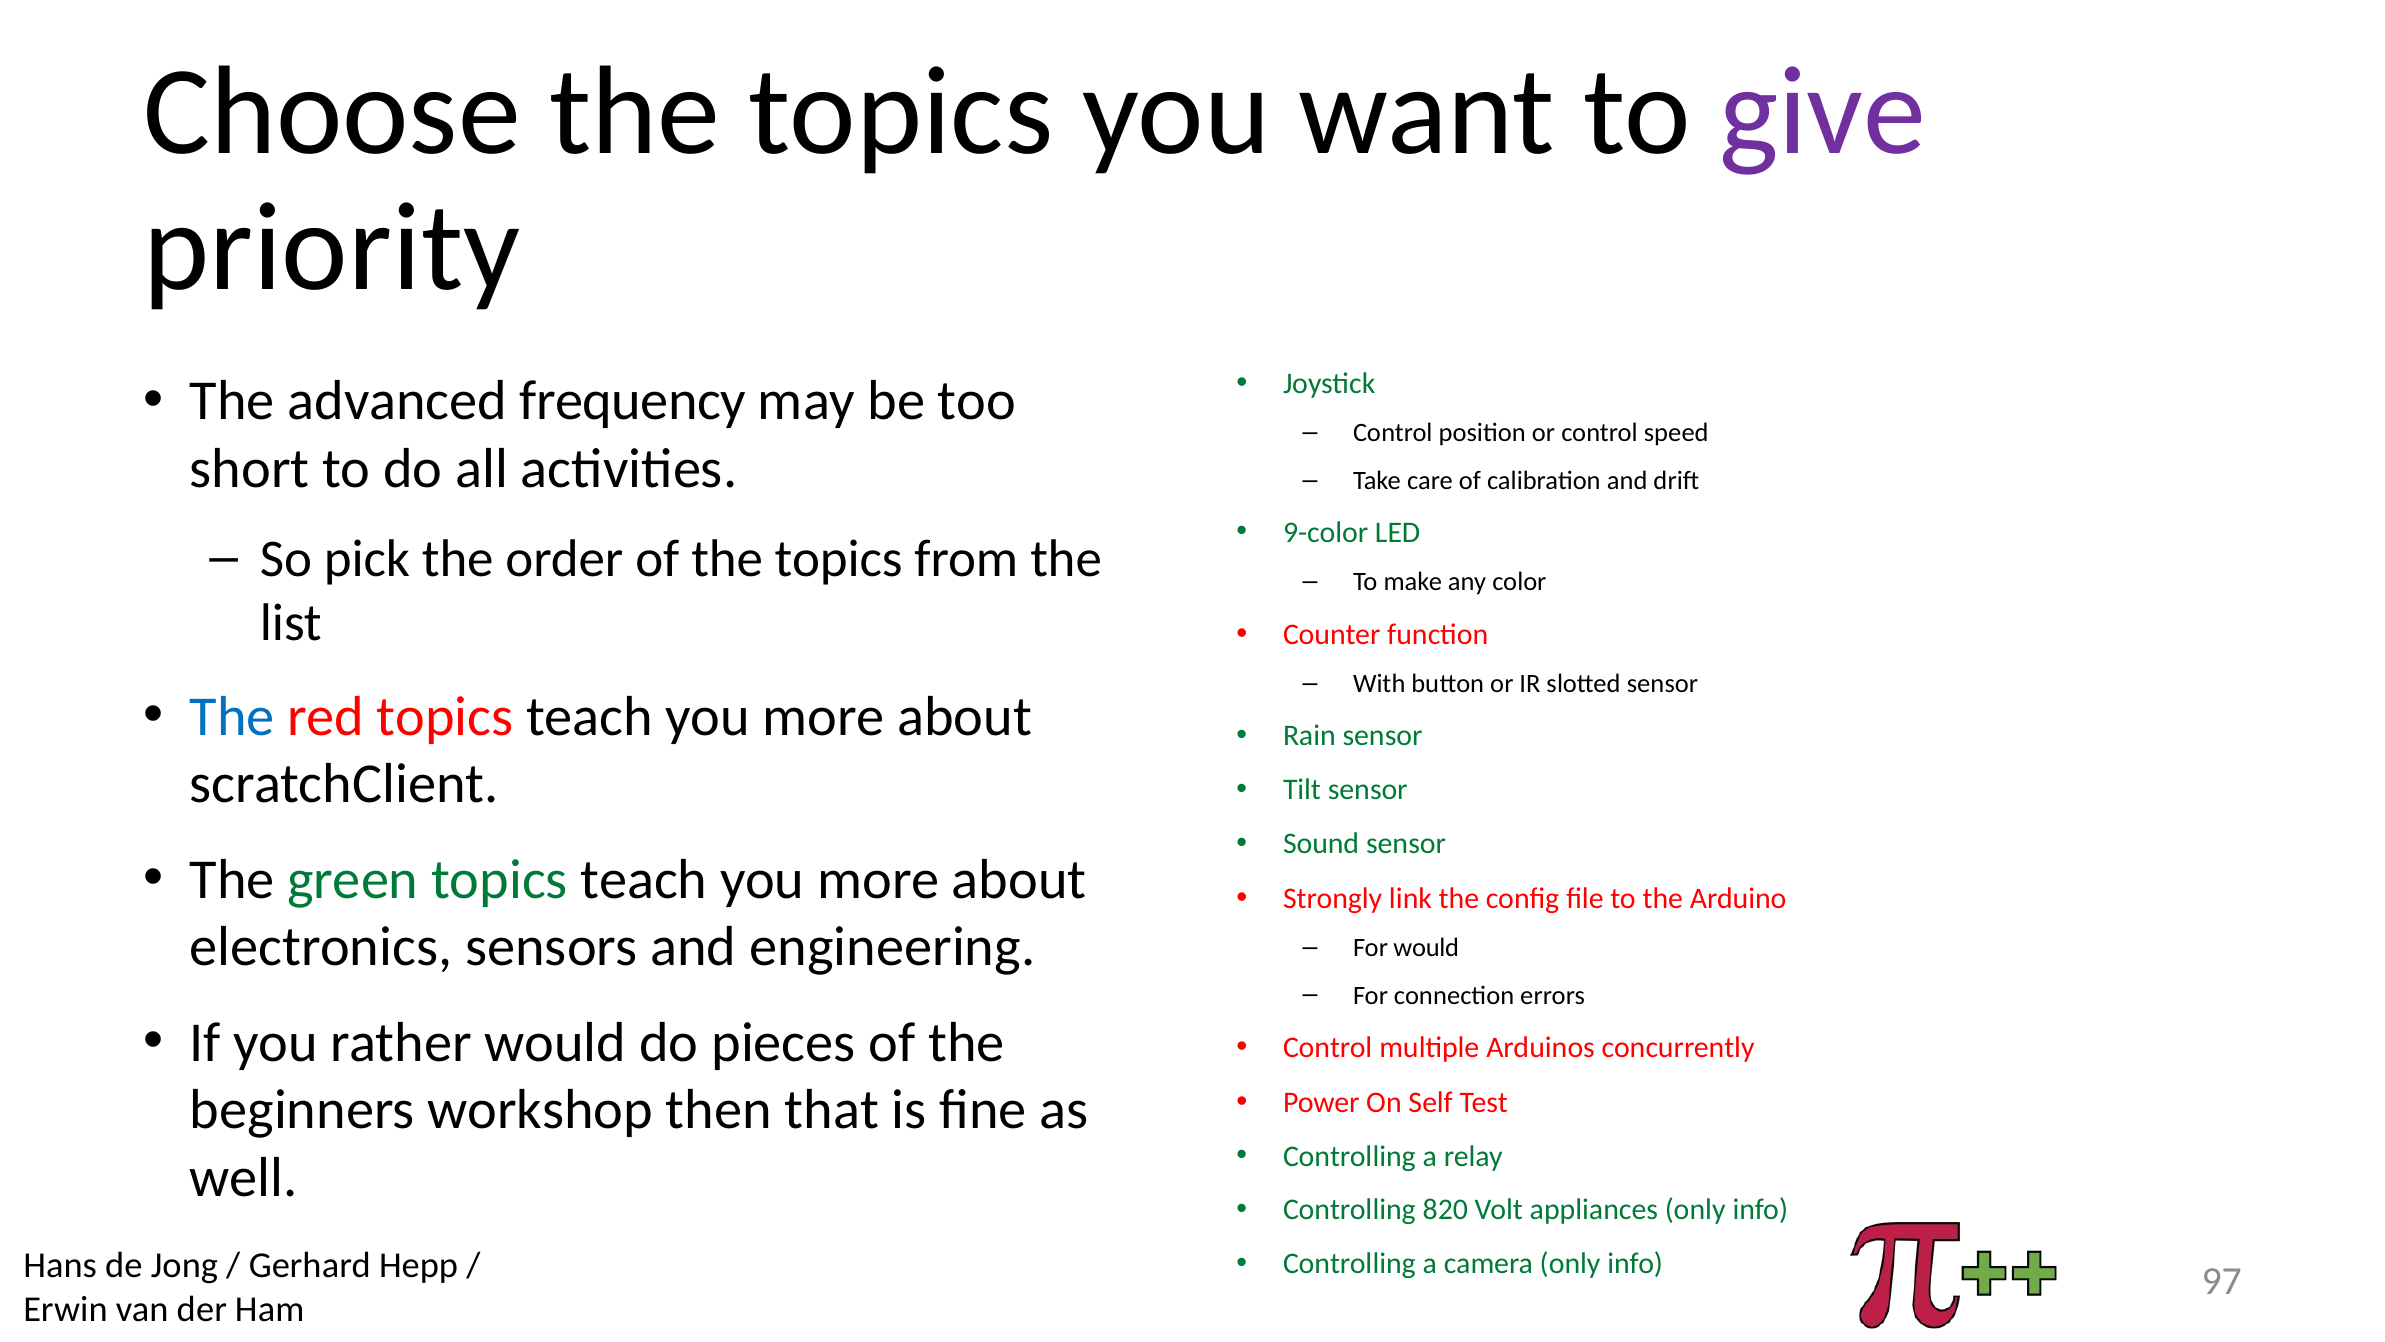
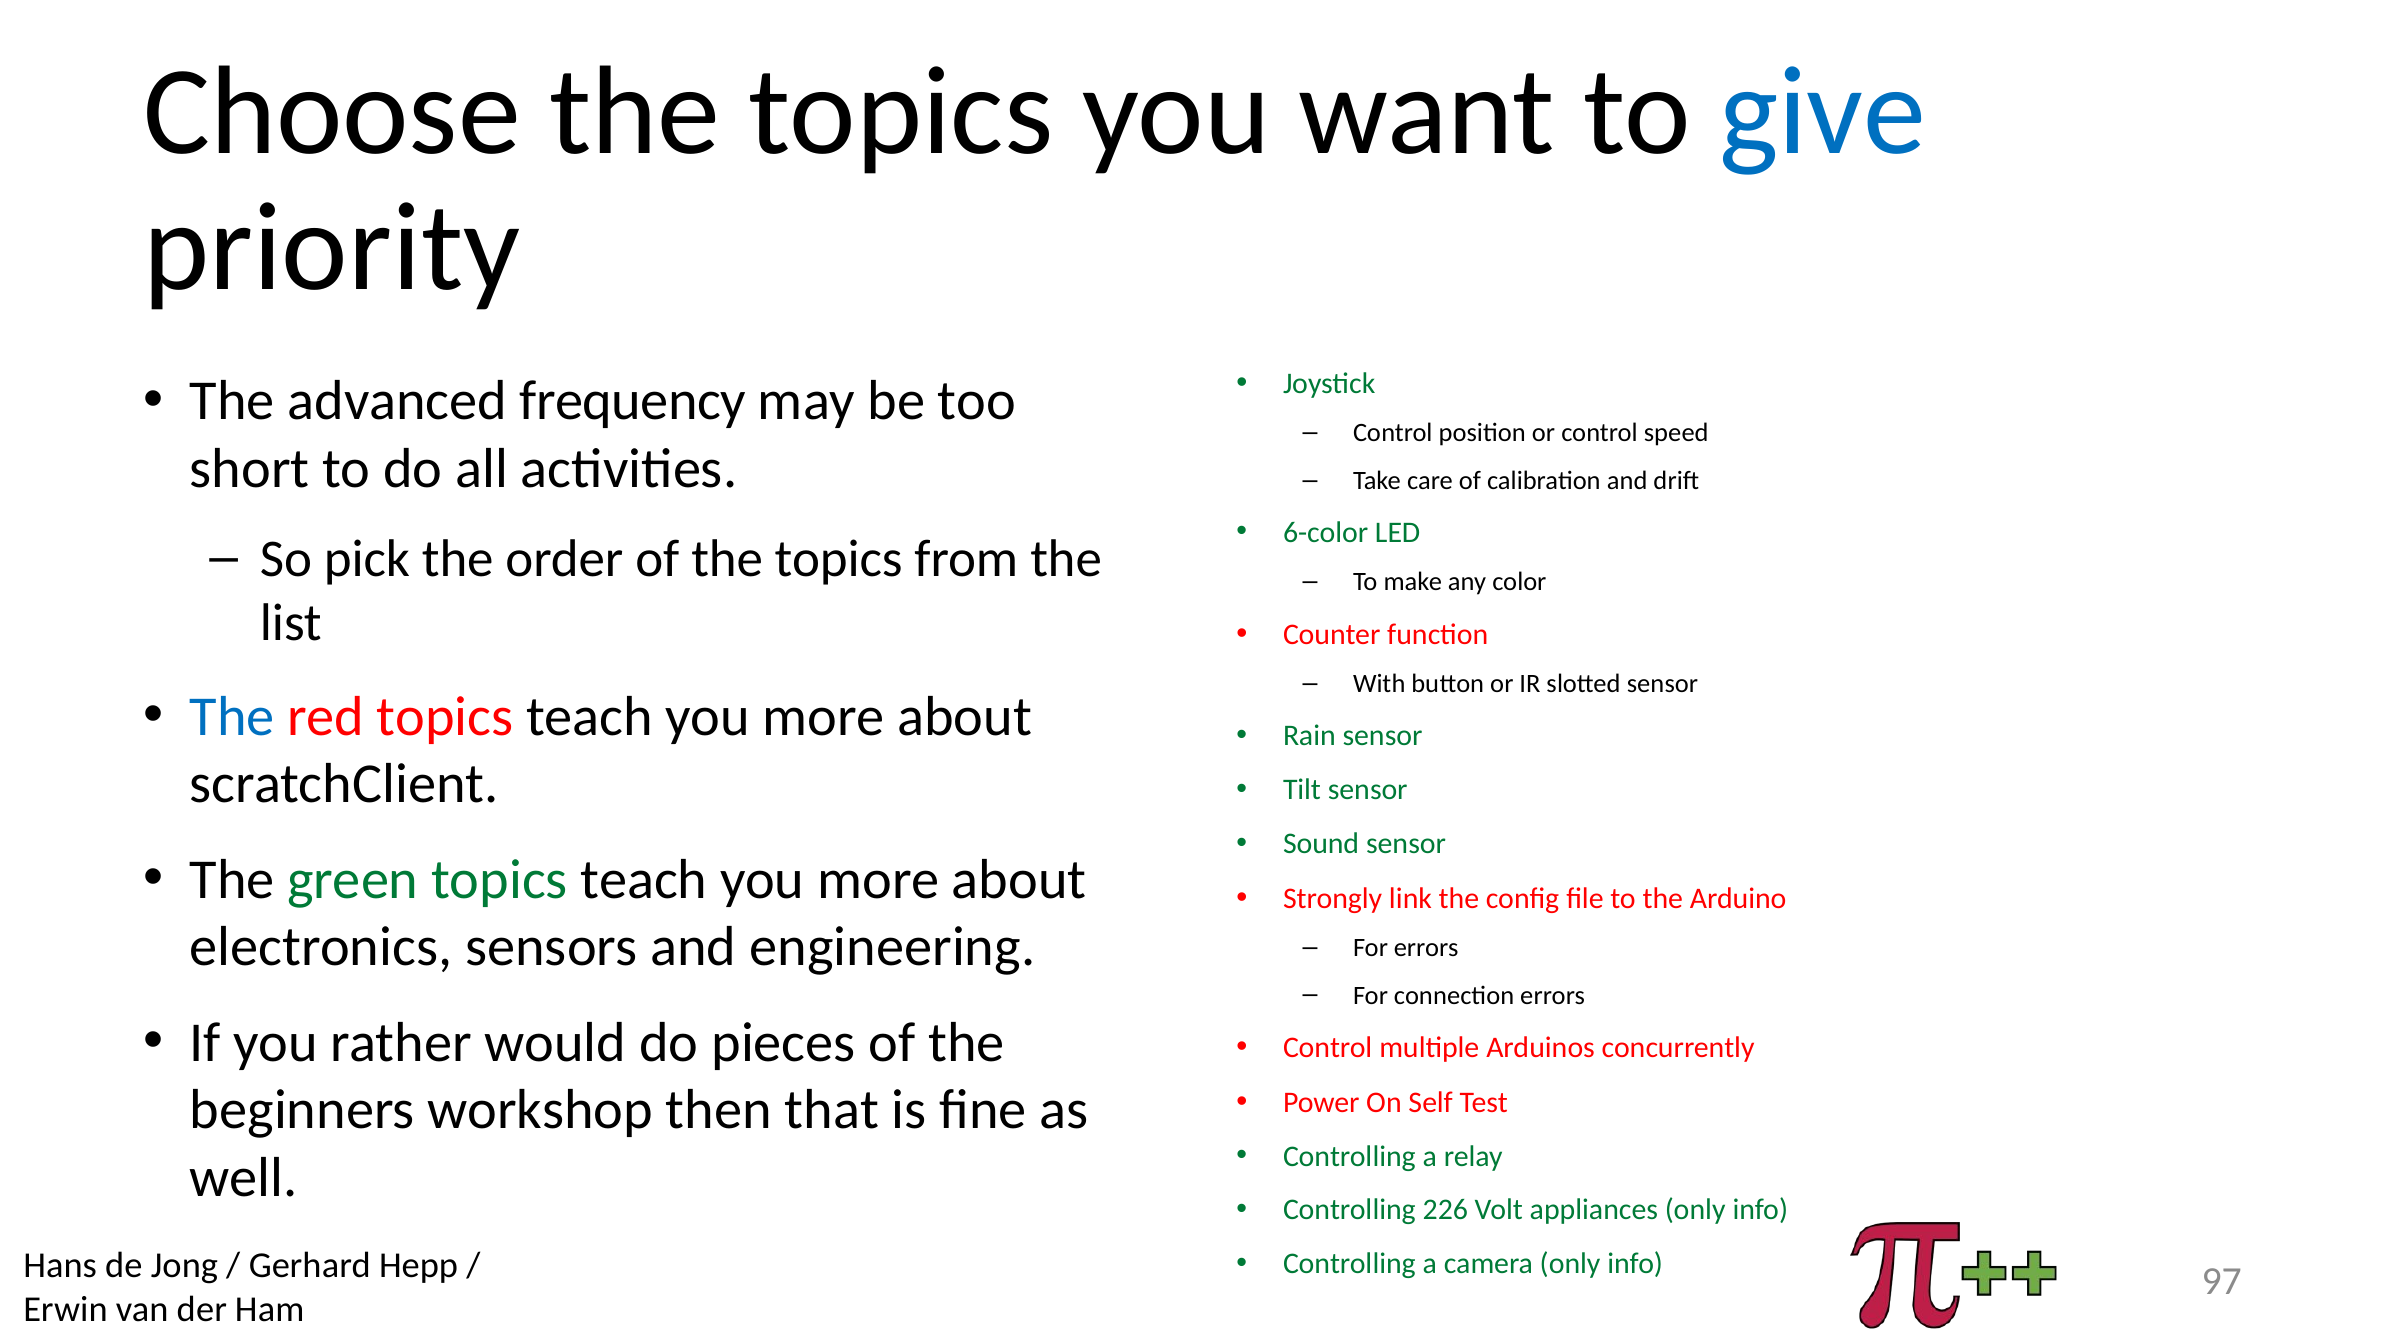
give colour: purple -> blue
9-color: 9-color -> 6-color
For would: would -> errors
820: 820 -> 226
